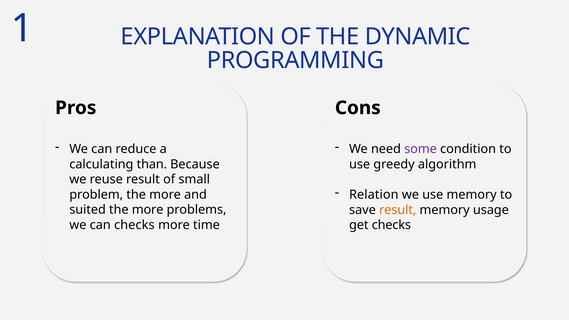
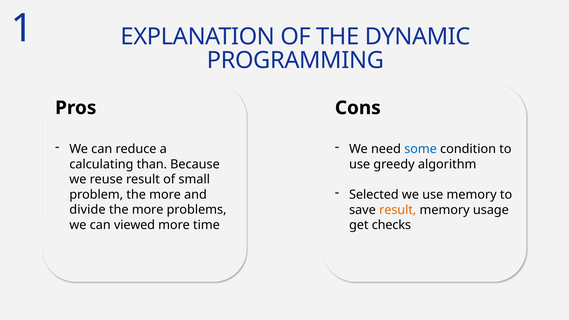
some colour: purple -> blue
Relation: Relation -> Selected
suited: suited -> divide
can checks: checks -> viewed
